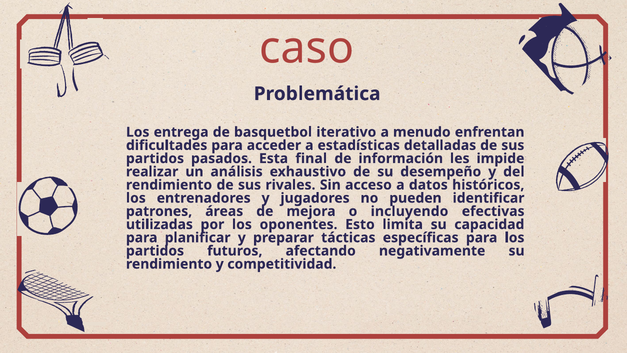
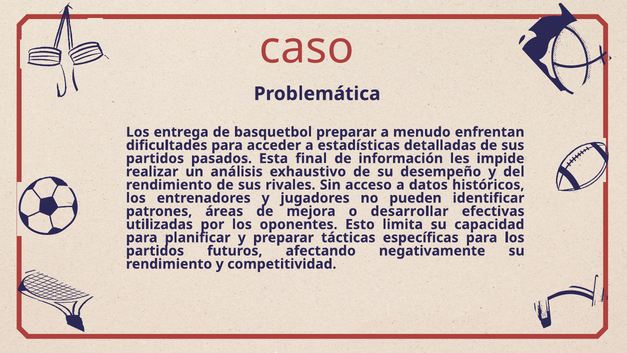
basquetbol iterativo: iterativo -> preparar
incluyendo: incluyendo -> desarrollar
